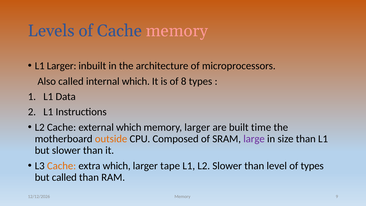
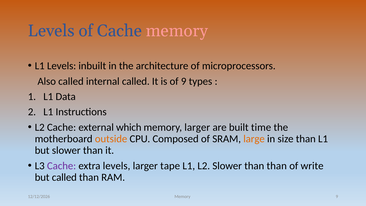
L1 Larger: Larger -> Levels
internal which: which -> called
of 8: 8 -> 9
large colour: purple -> orange
Cache at (62, 166) colour: orange -> purple
extra which: which -> levels
than level: level -> than
of types: types -> write
